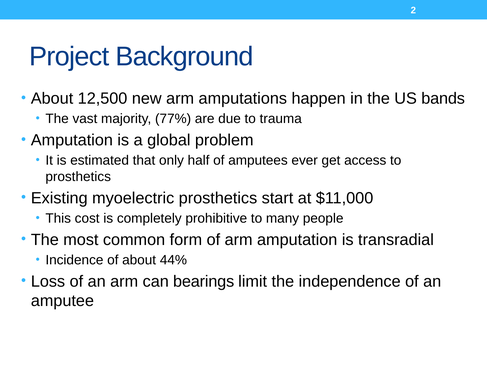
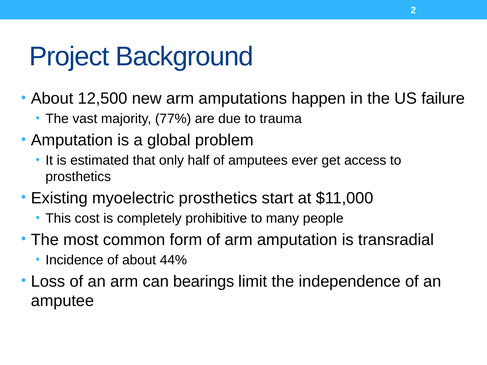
bands: bands -> failure
